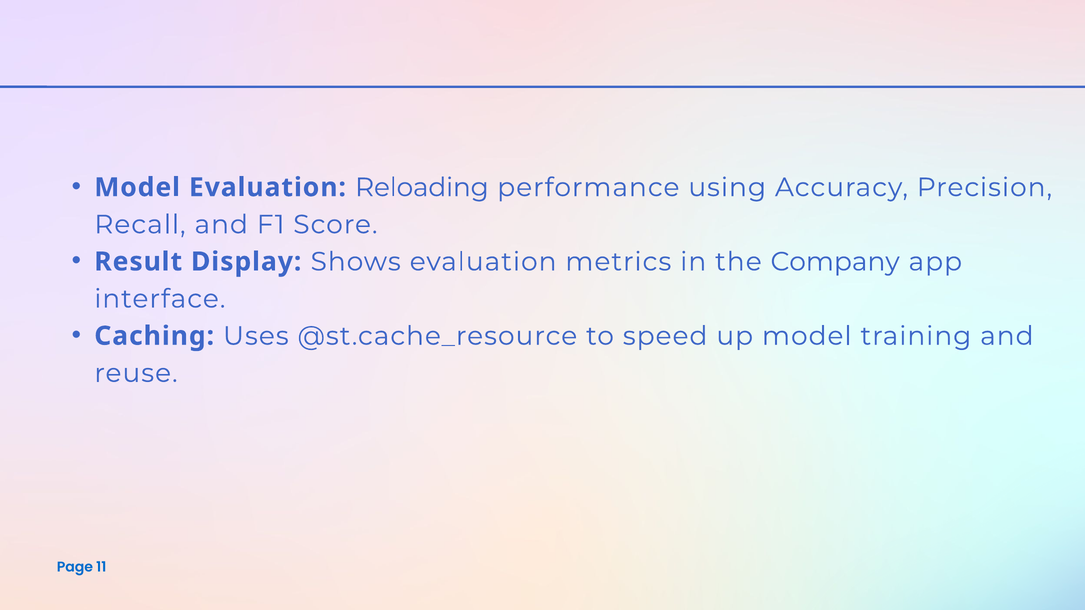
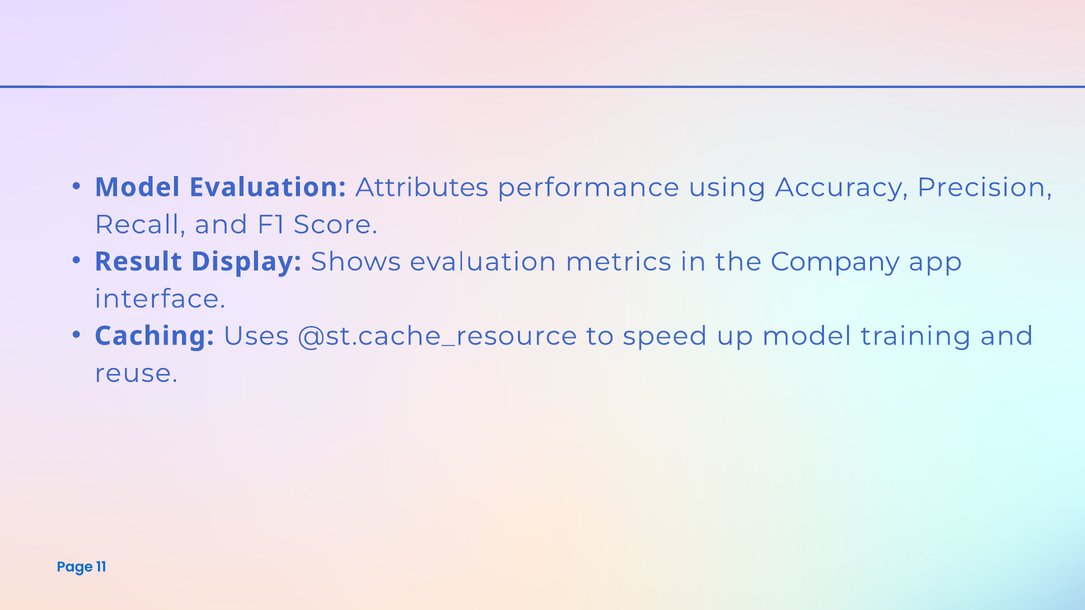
Reloading: Reloading -> Attributes
